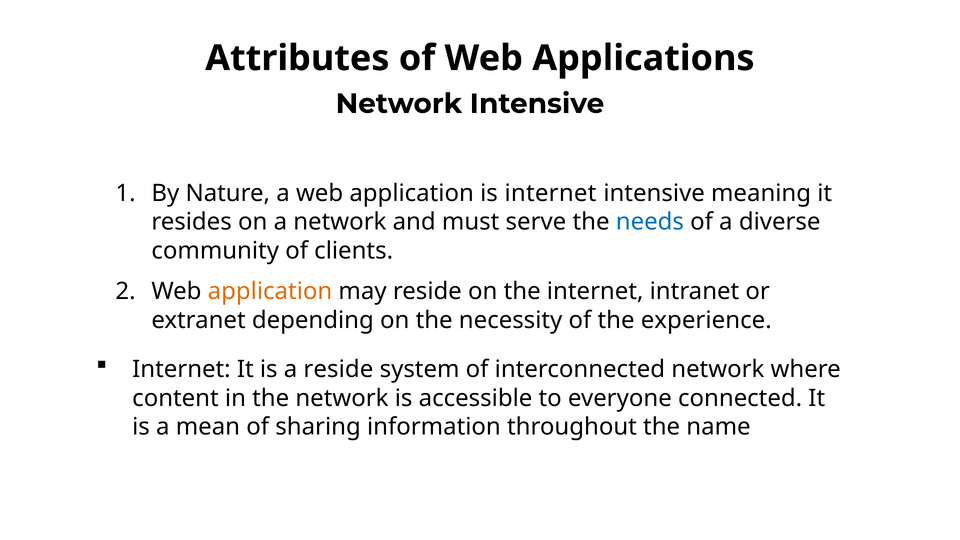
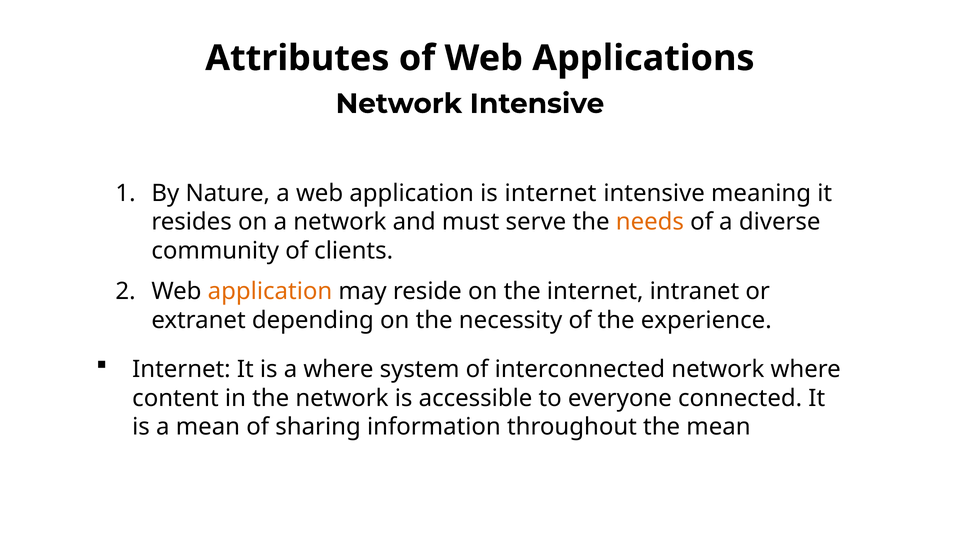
needs colour: blue -> orange
a reside: reside -> where
the name: name -> mean
